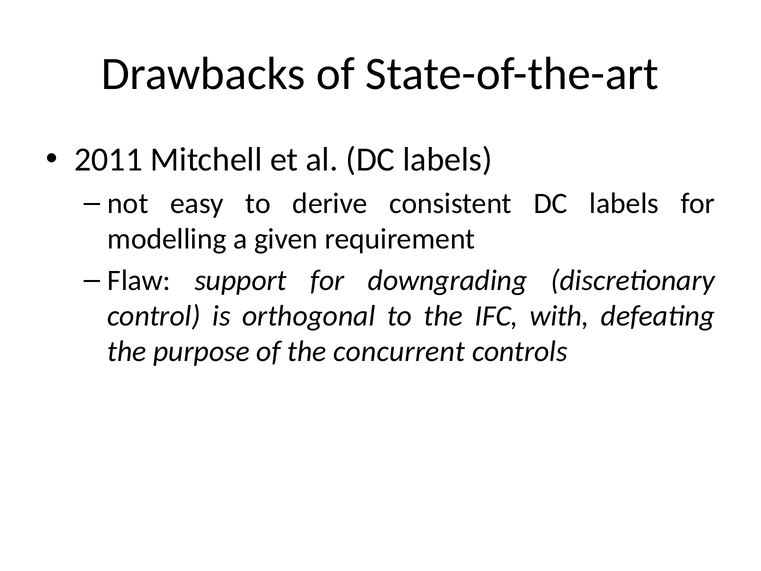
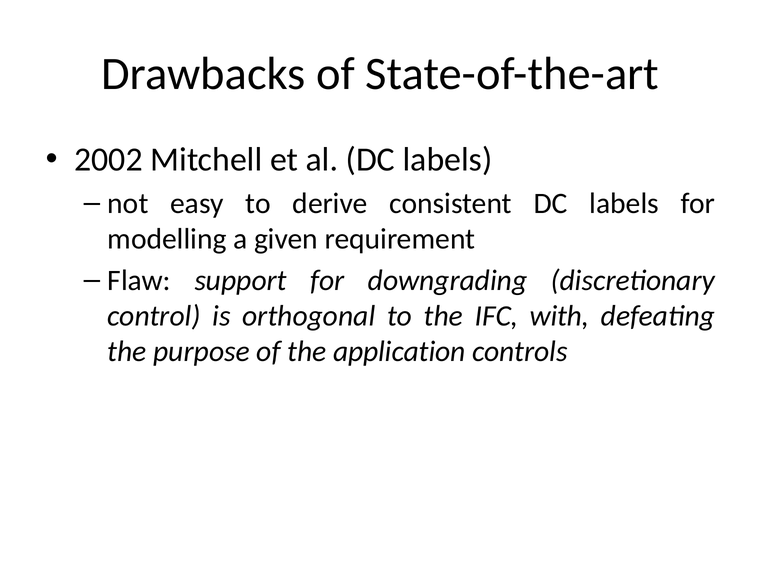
2011: 2011 -> 2002
concurrent: concurrent -> application
